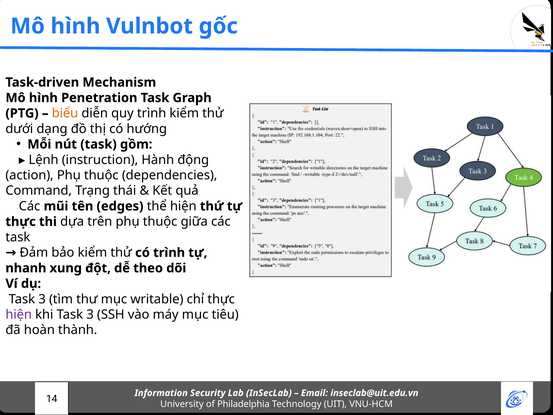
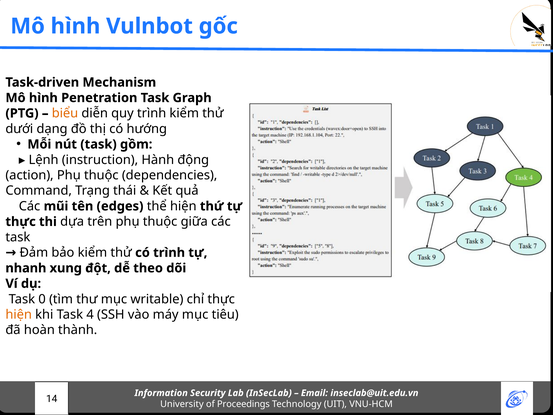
3 at (42, 299): 3 -> 0
hiện at (19, 314) colour: purple -> orange
khi Task 3: 3 -> 4
Philadelphia: Philadelphia -> Proceedings
